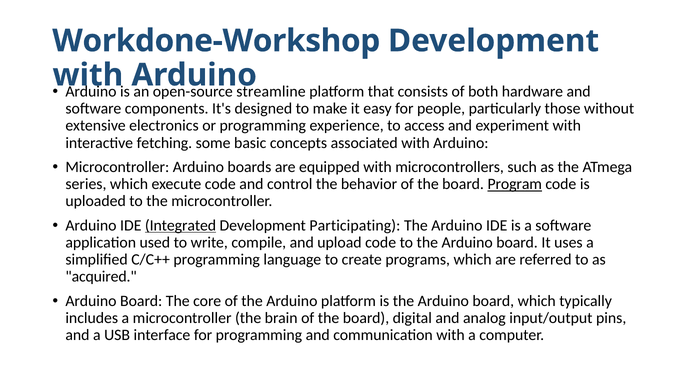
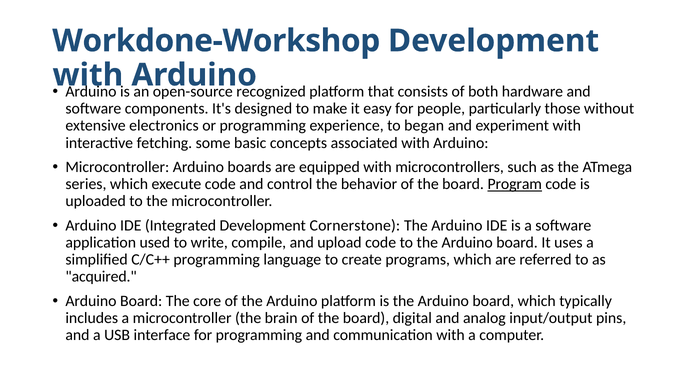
streamline: streamline -> recognized
access: access -> began
Integrated underline: present -> none
Participating: Participating -> Cornerstone
